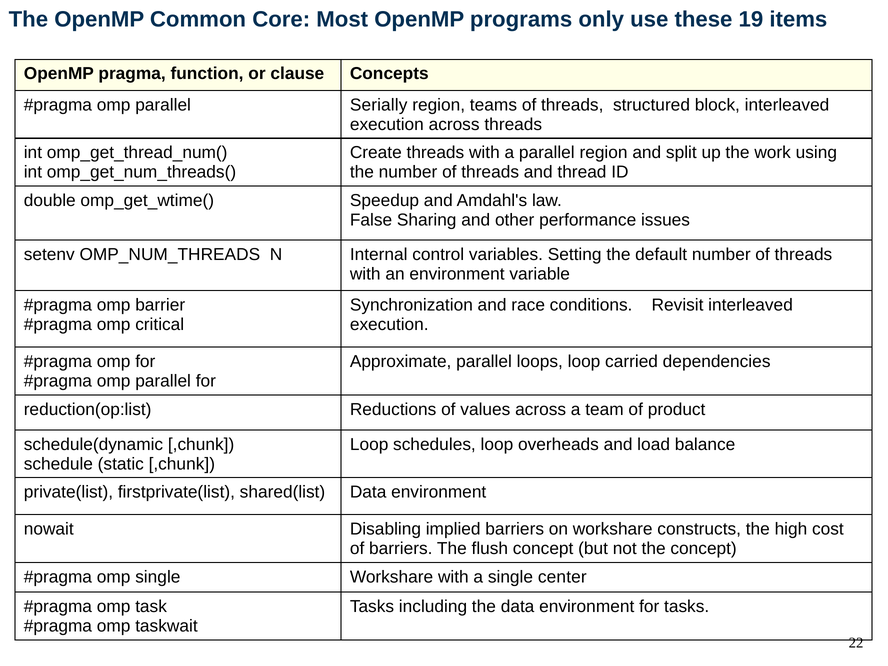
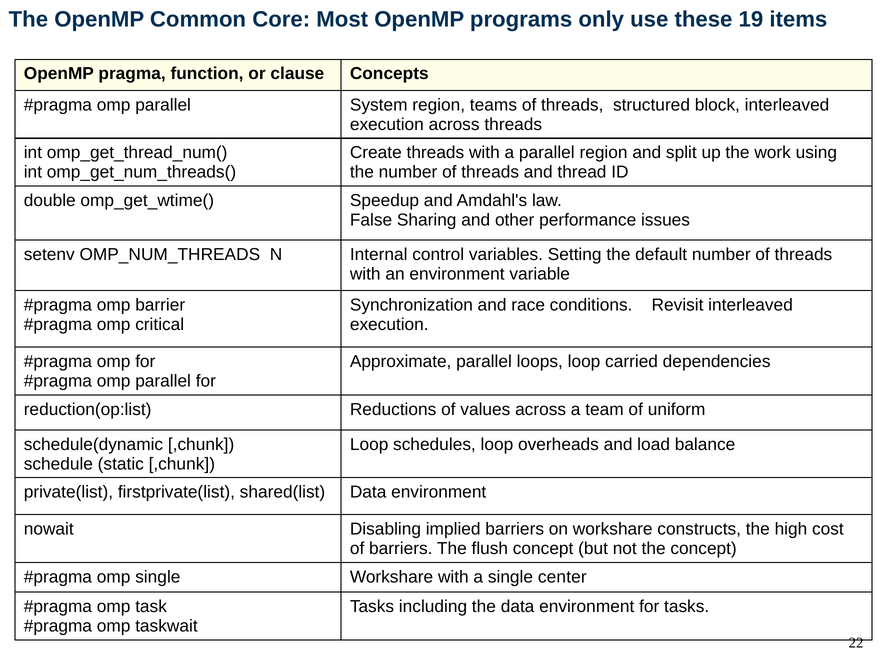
Serially: Serially -> System
product: product -> uniform
